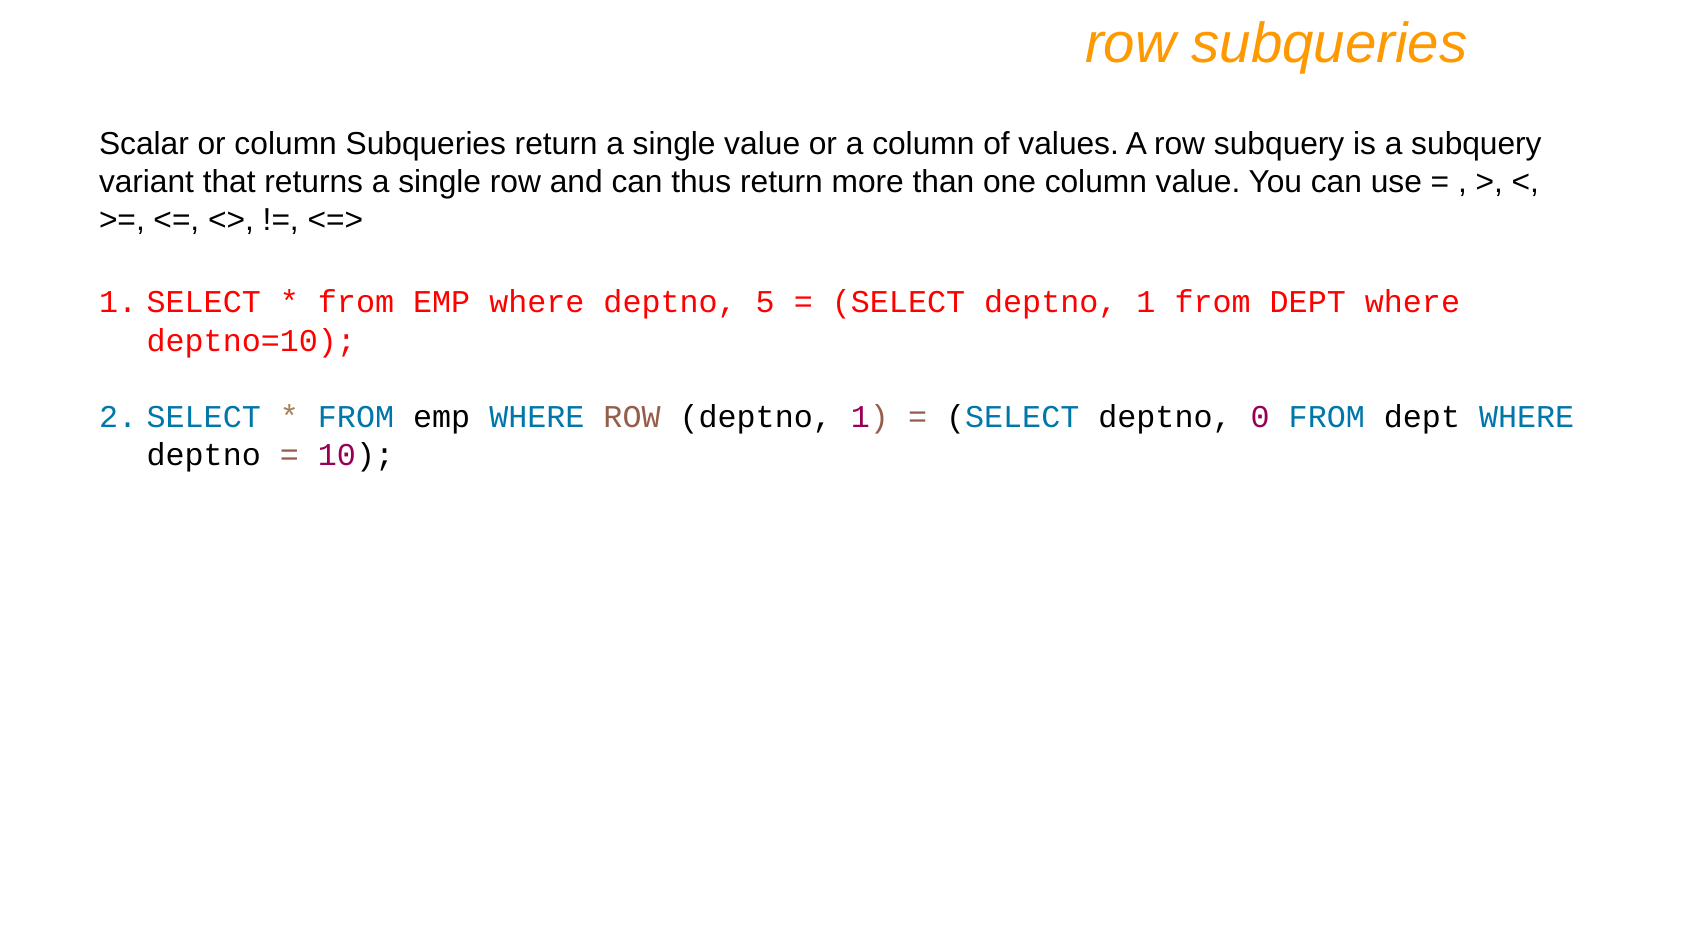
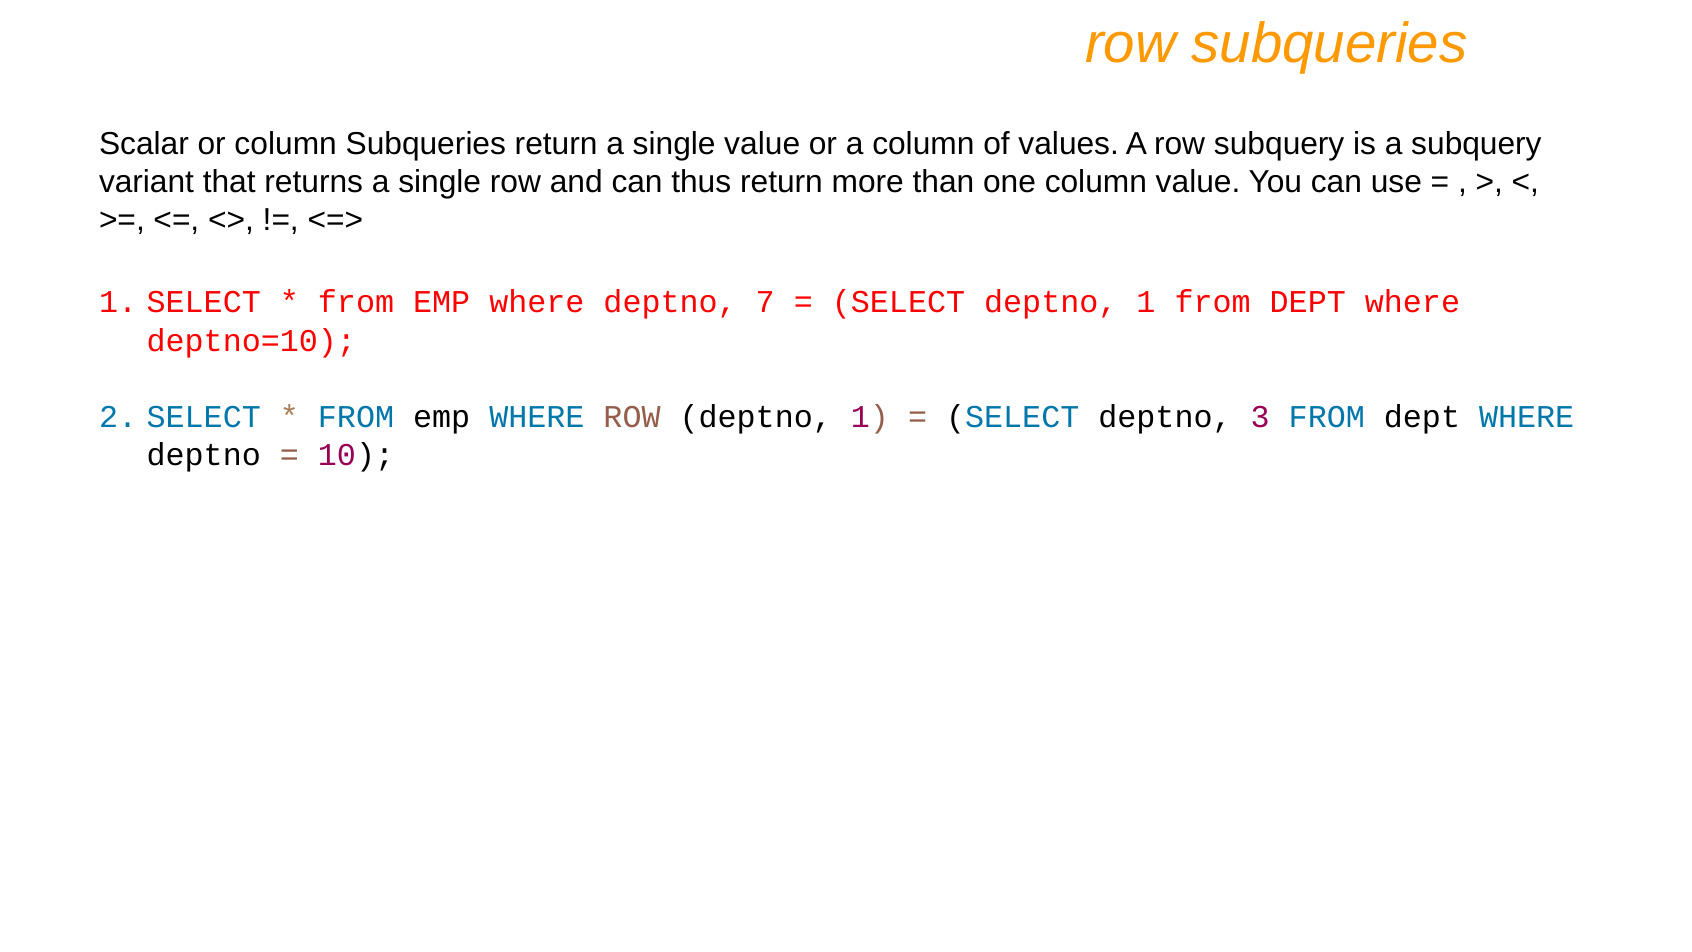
5: 5 -> 7
0: 0 -> 3
